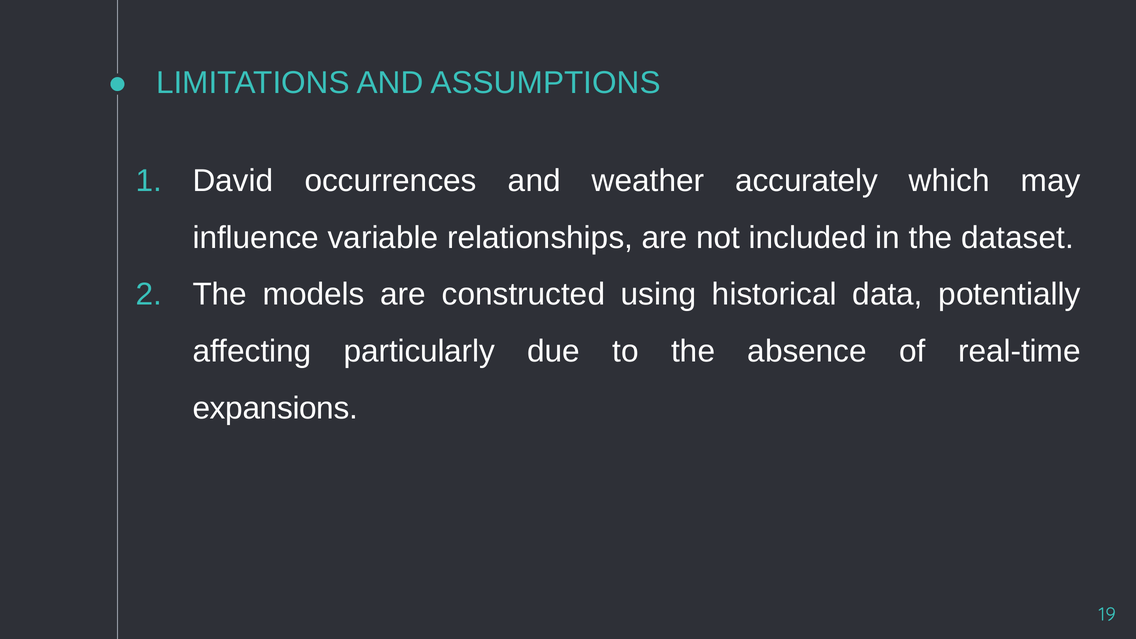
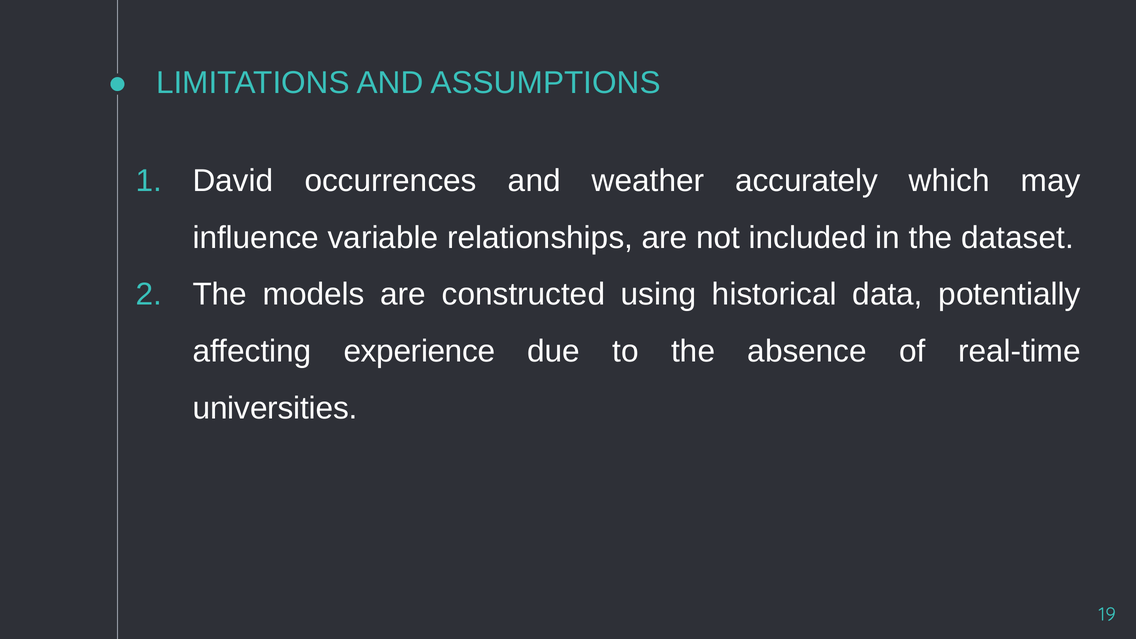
particularly: particularly -> experience
expansions: expansions -> universities
